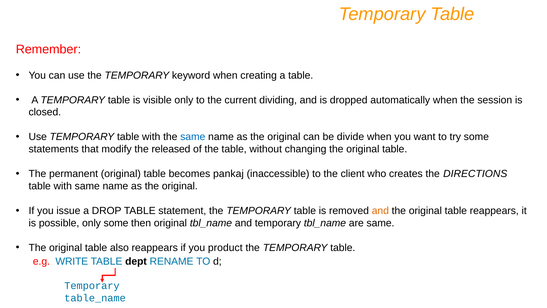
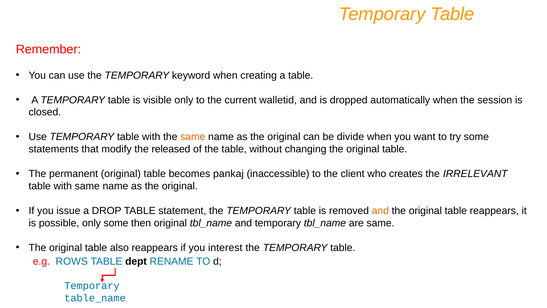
dividing: dividing -> walletid
same at (193, 137) colour: blue -> orange
DIRECTIONS: DIRECTIONS -> IRRELEVANT
product: product -> interest
WRITE: WRITE -> ROWS
